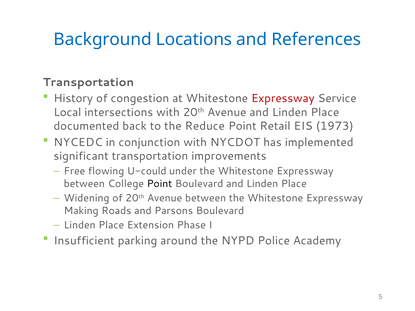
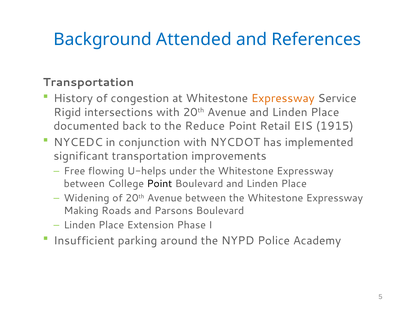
Locations: Locations -> Attended
Expressway at (283, 99) colour: red -> orange
Local: Local -> Rigid
1973: 1973 -> 1915
U-could: U-could -> U-helps
